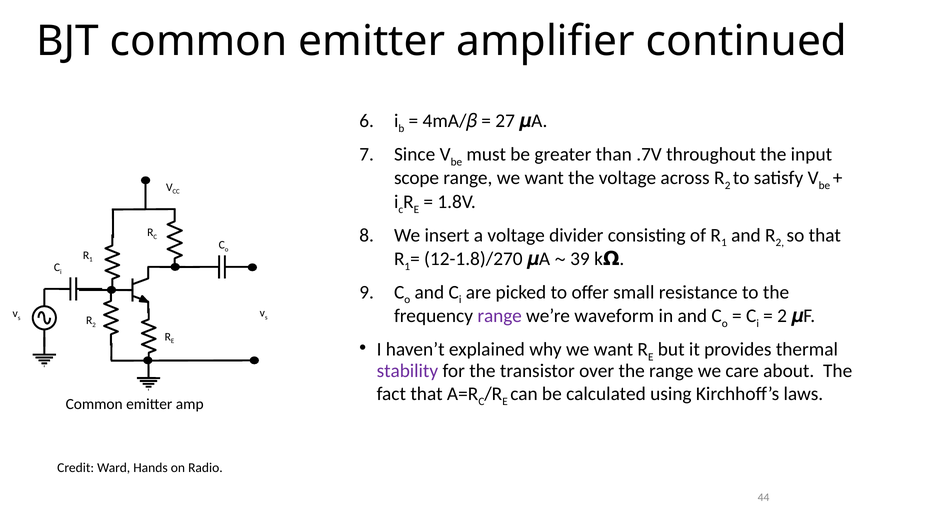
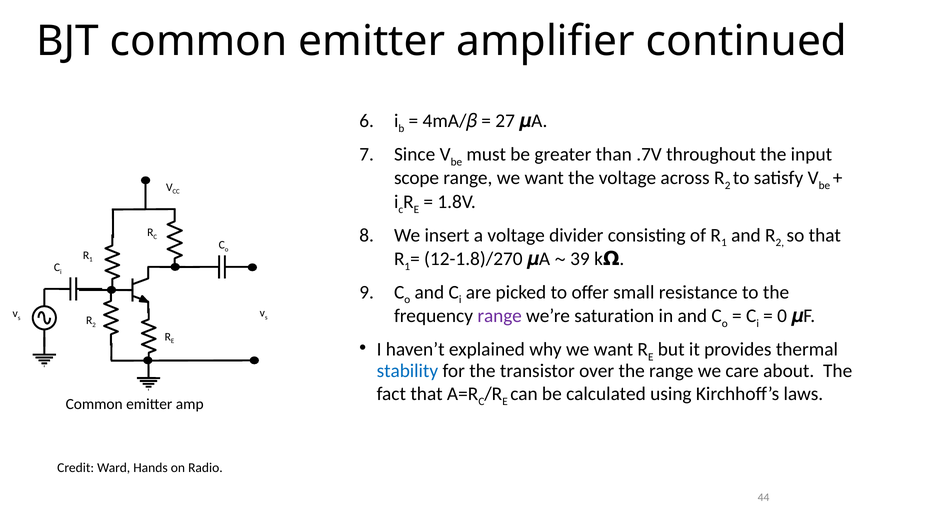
waveform: waveform -> saturation
2 at (782, 316): 2 -> 0
stability colour: purple -> blue
